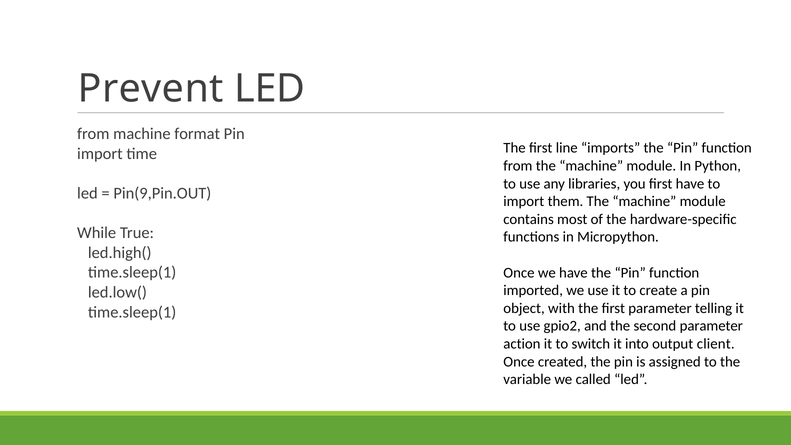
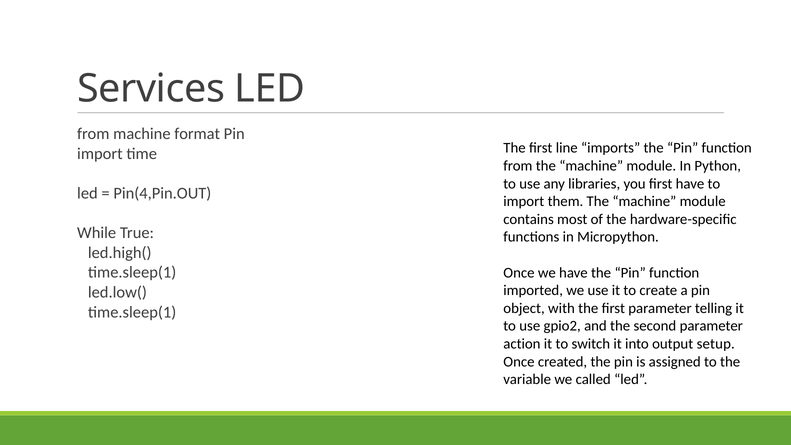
Prevent: Prevent -> Services
Pin(9,Pin.OUT: Pin(9,Pin.OUT -> Pin(4,Pin.OUT
client: client -> setup
